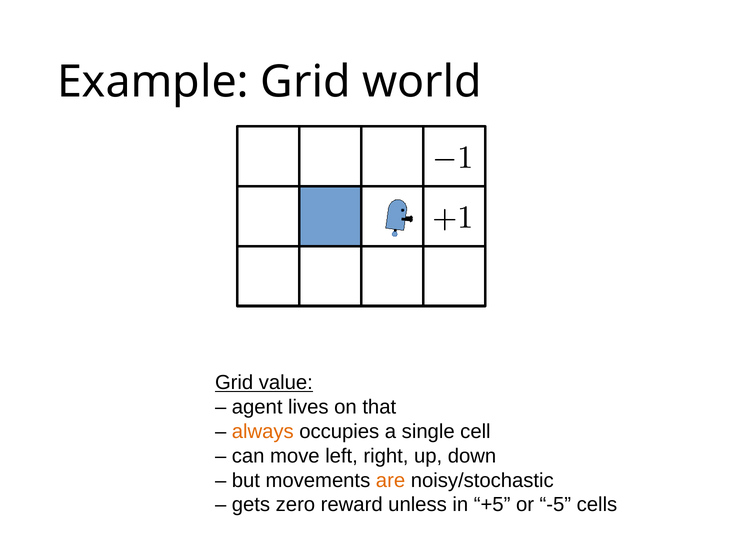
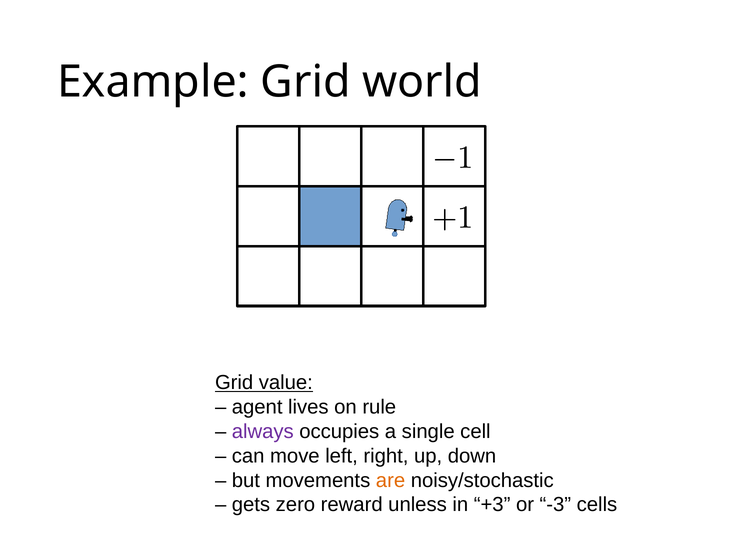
that: that -> rule
always colour: orange -> purple
+5: +5 -> +3
-5: -5 -> -3
